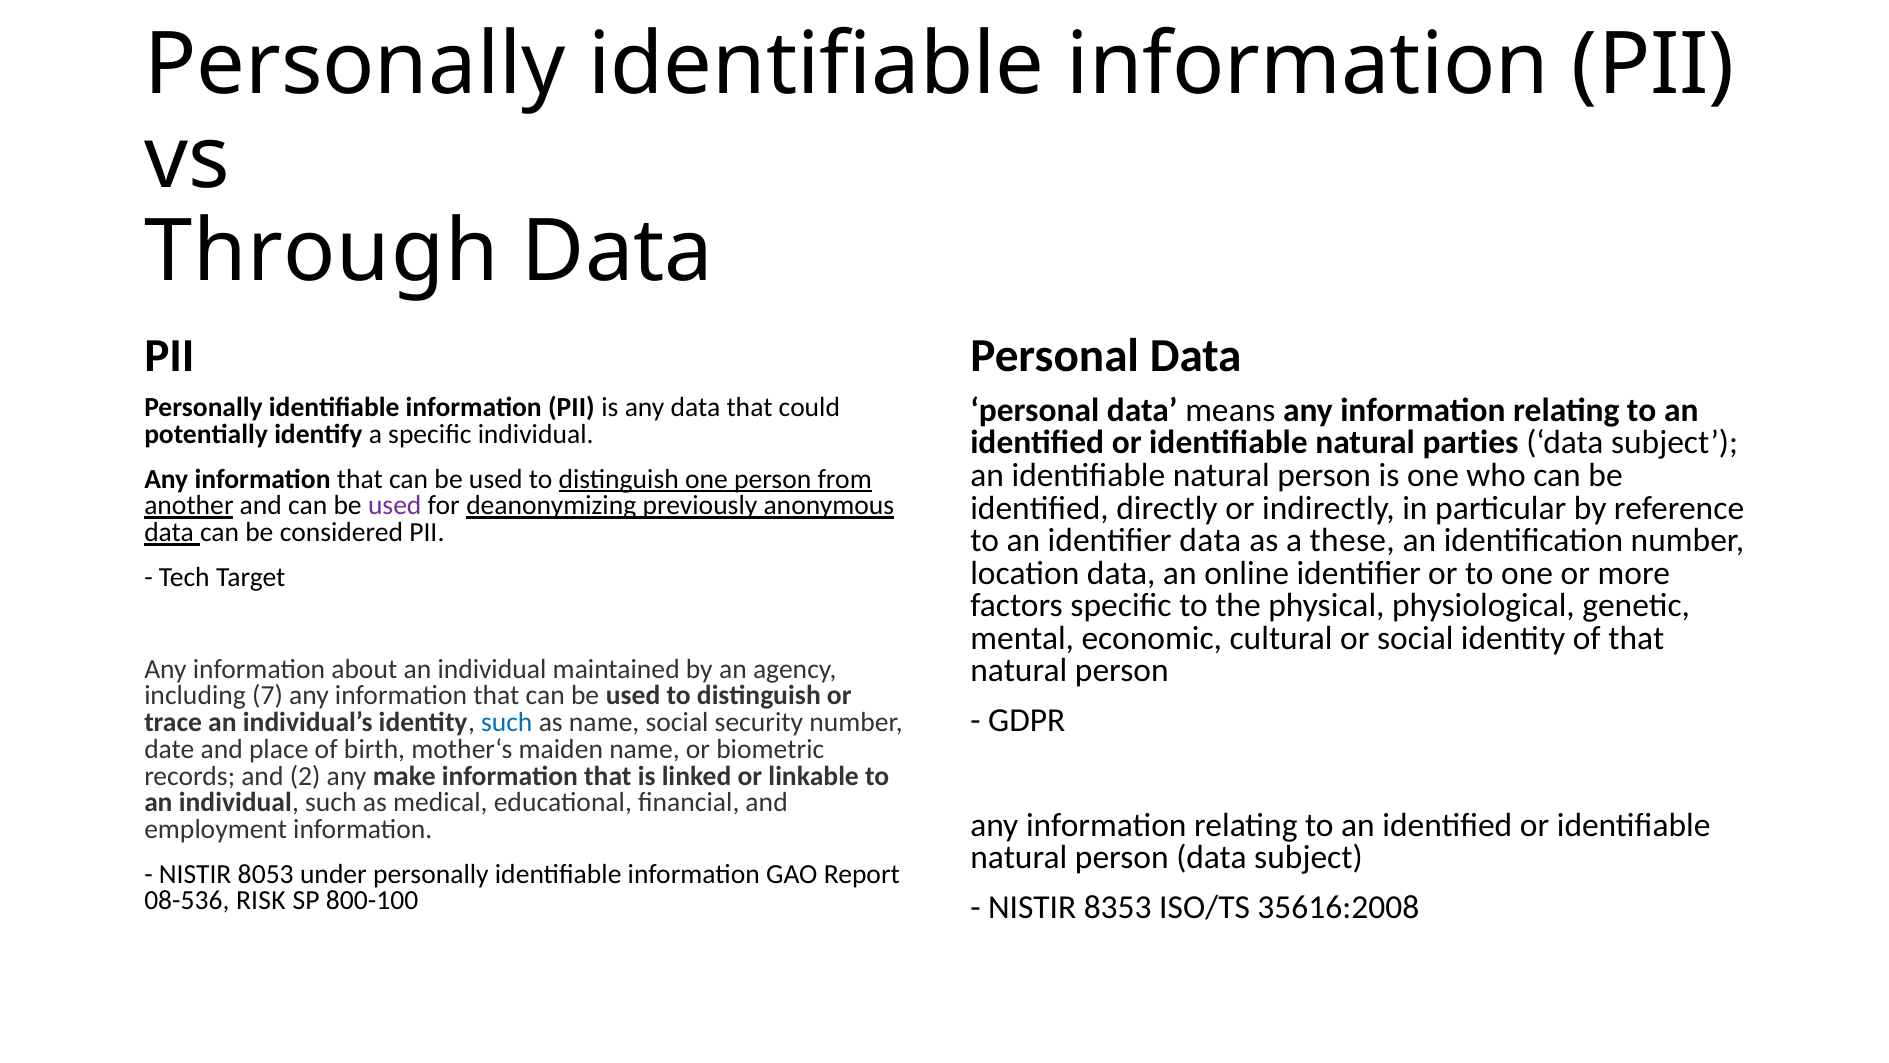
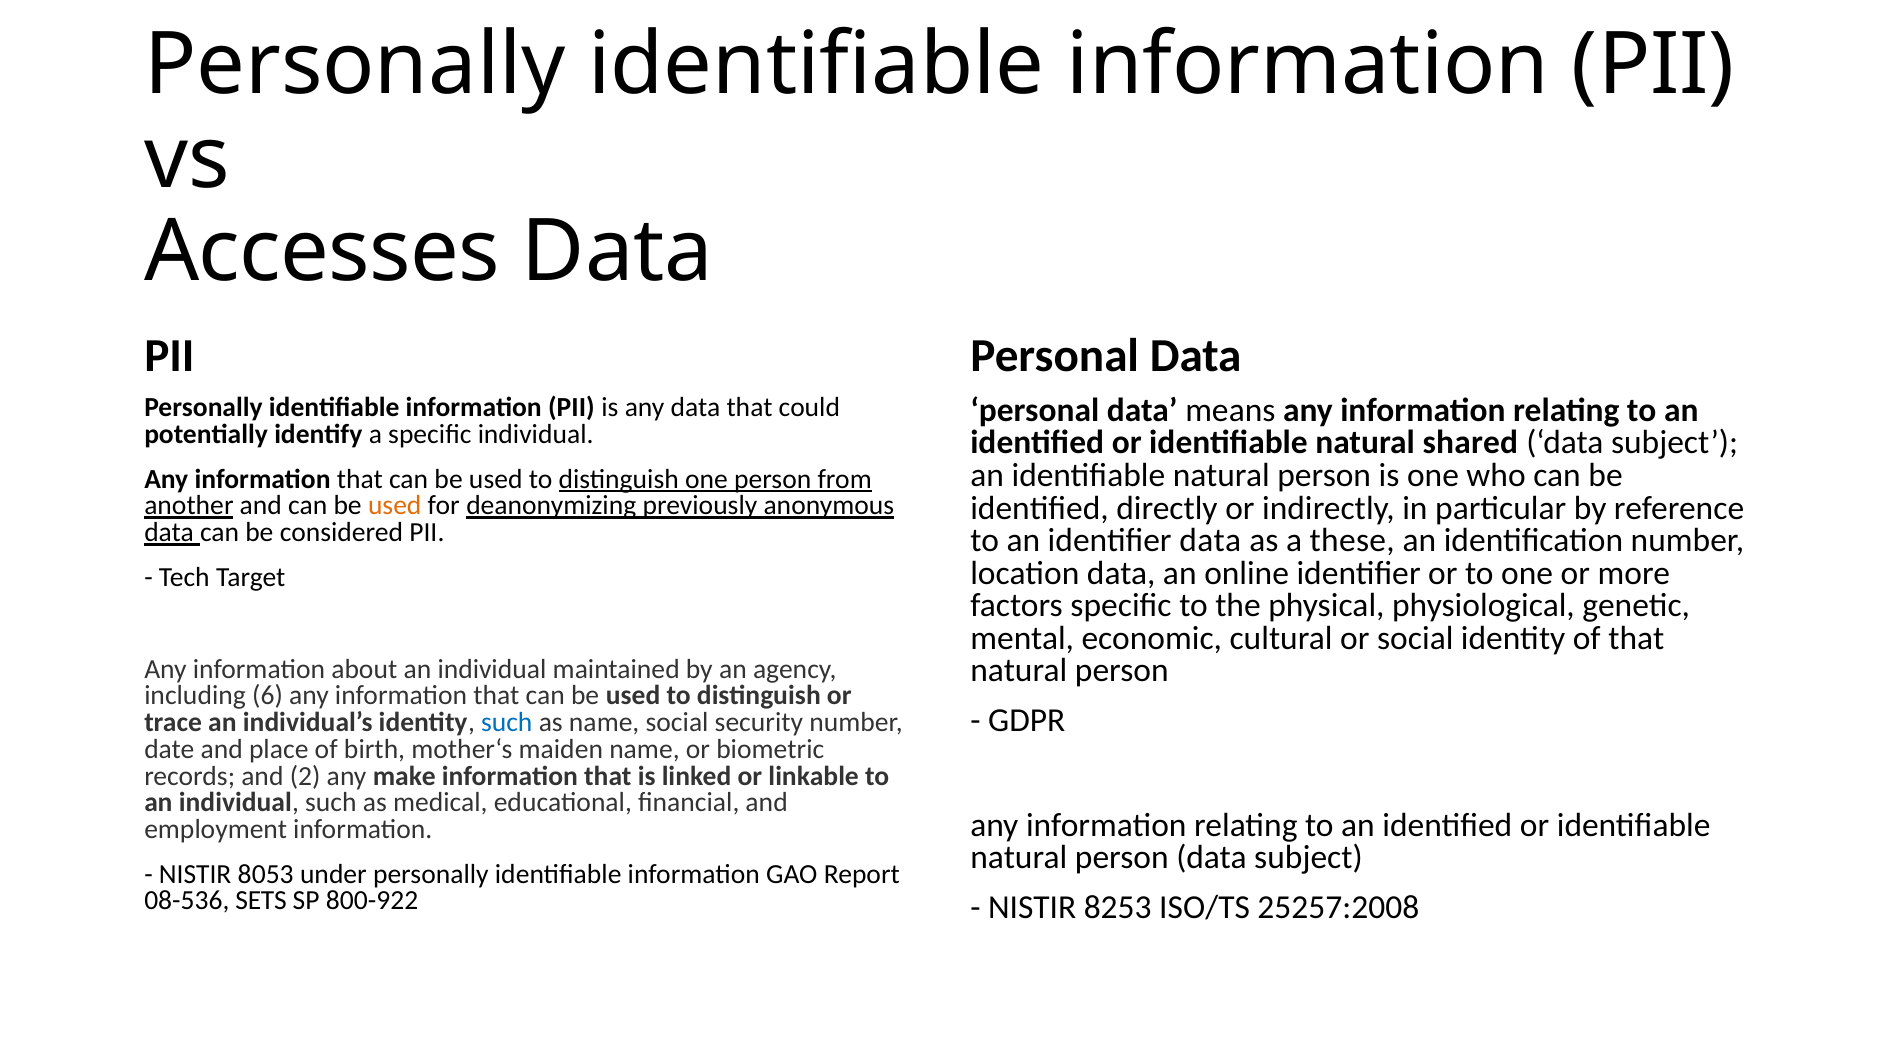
Through: Through -> Accesses
parties: parties -> shared
used at (395, 506) colour: purple -> orange
7: 7 -> 6
RISK: RISK -> SETS
800-100: 800-100 -> 800-922
8353: 8353 -> 8253
35616:2008: 35616:2008 -> 25257:2008
